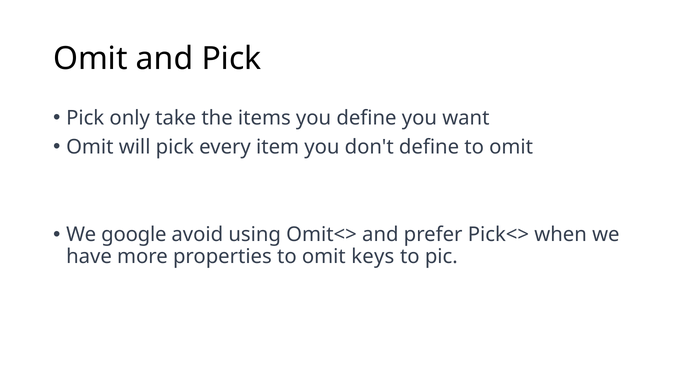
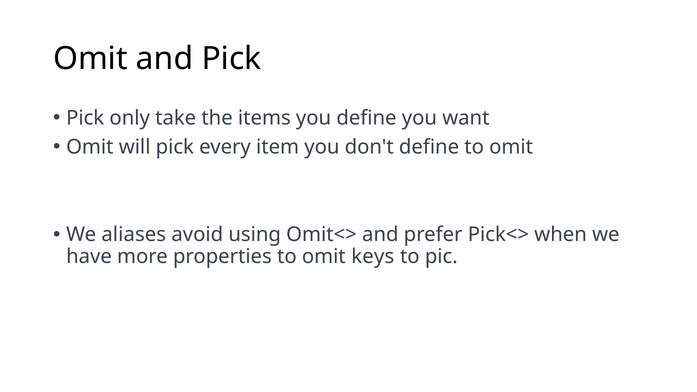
google: google -> aliases
